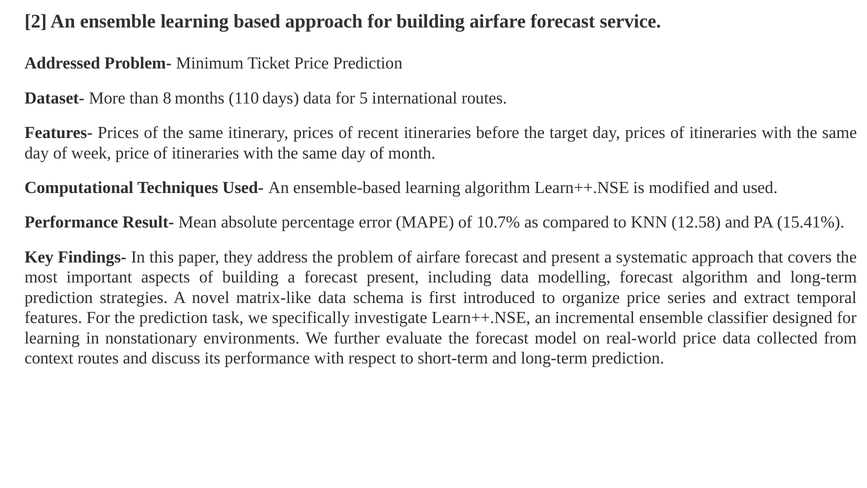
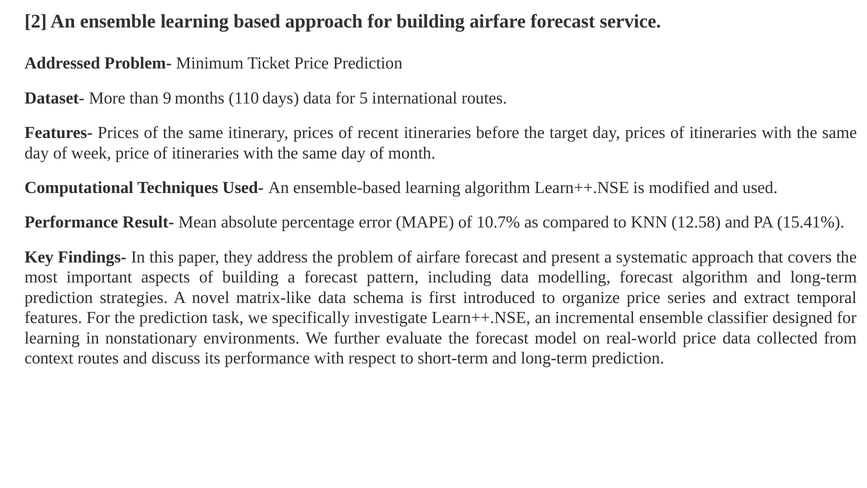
8: 8 -> 9
forecast present: present -> pattern
